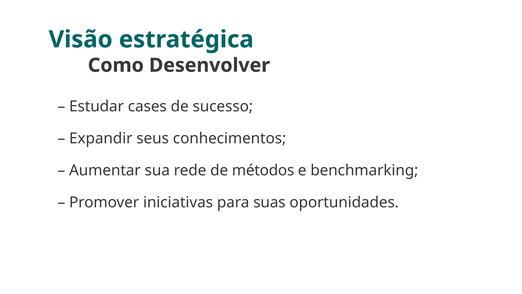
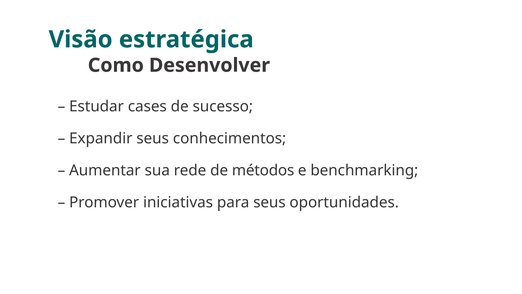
para suas: suas -> seus
